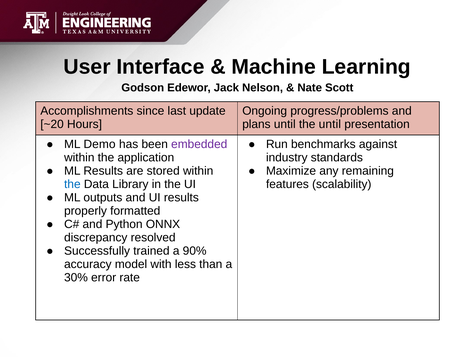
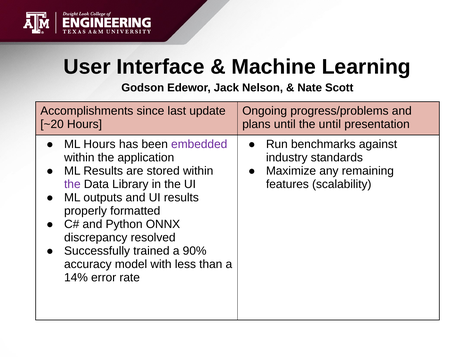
ML Demo: Demo -> Hours
the at (72, 184) colour: blue -> purple
30%: 30% -> 14%
